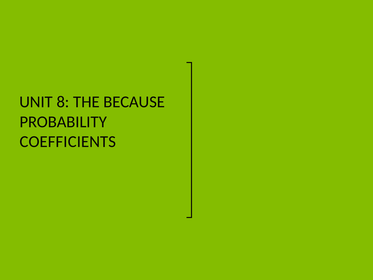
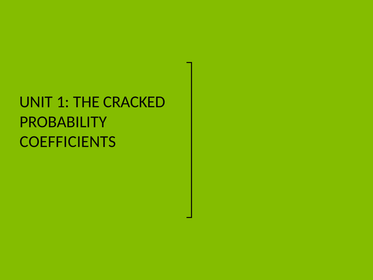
8: 8 -> 1
BECAUSE: BECAUSE -> CRACKED
